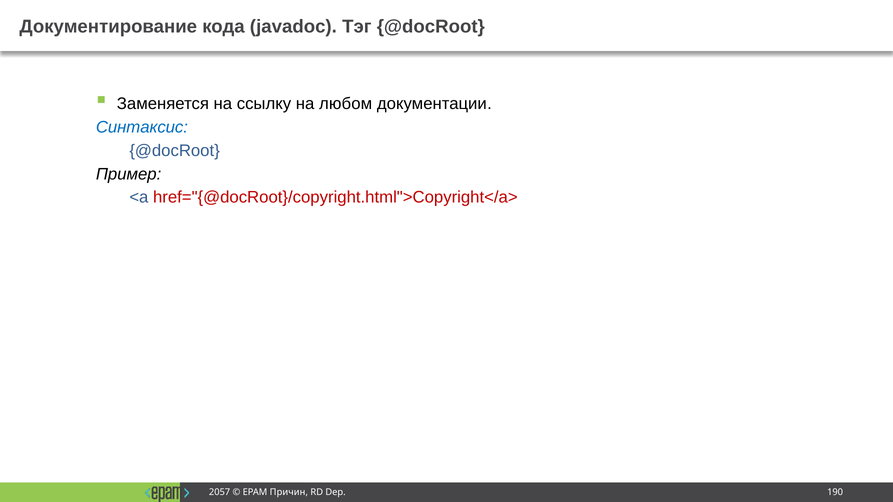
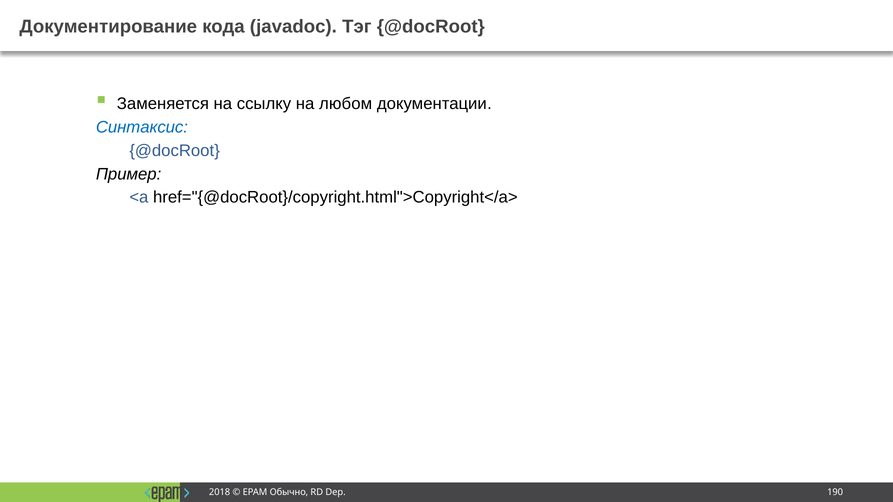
href="{@docRoot}/copyright.html">Copyright</a> colour: red -> black
2057: 2057 -> 2018
Причин: Причин -> Обычно
